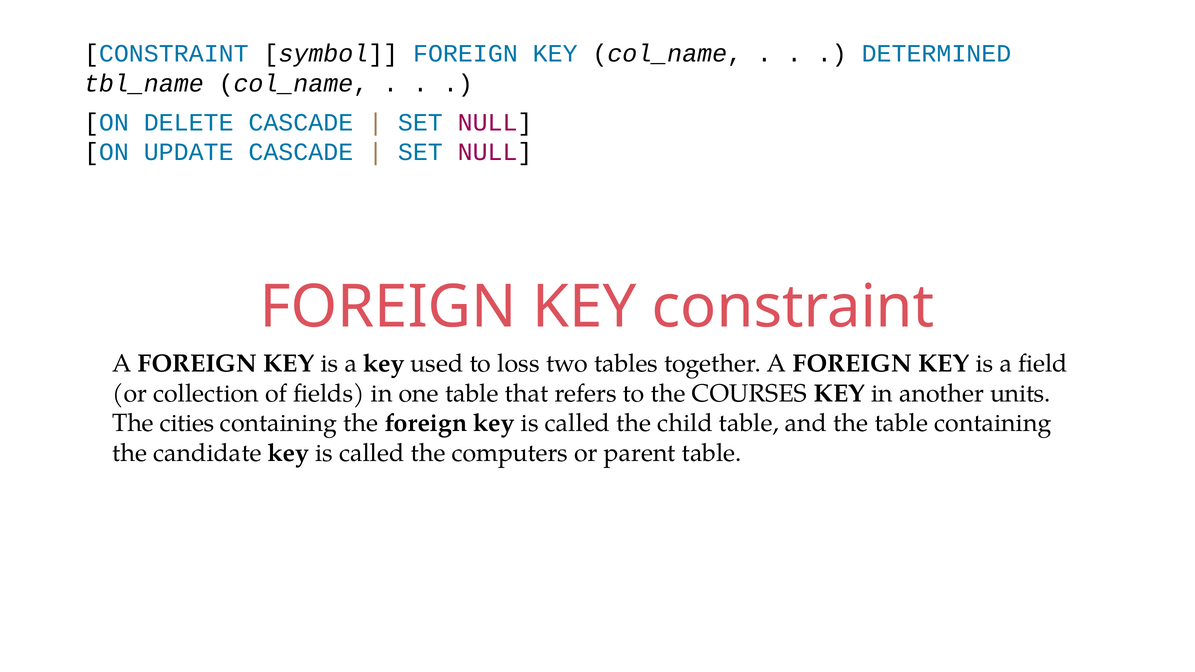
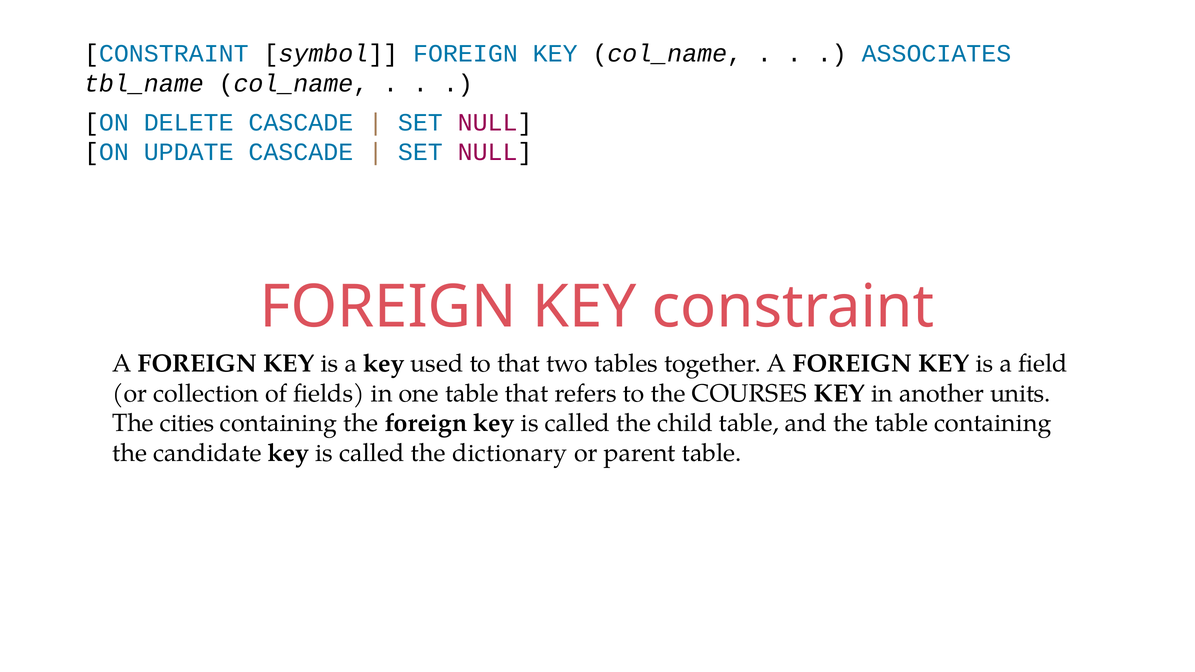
DETERMINED: DETERMINED -> ASSOCIATES
to loss: loss -> that
computers: computers -> dictionary
